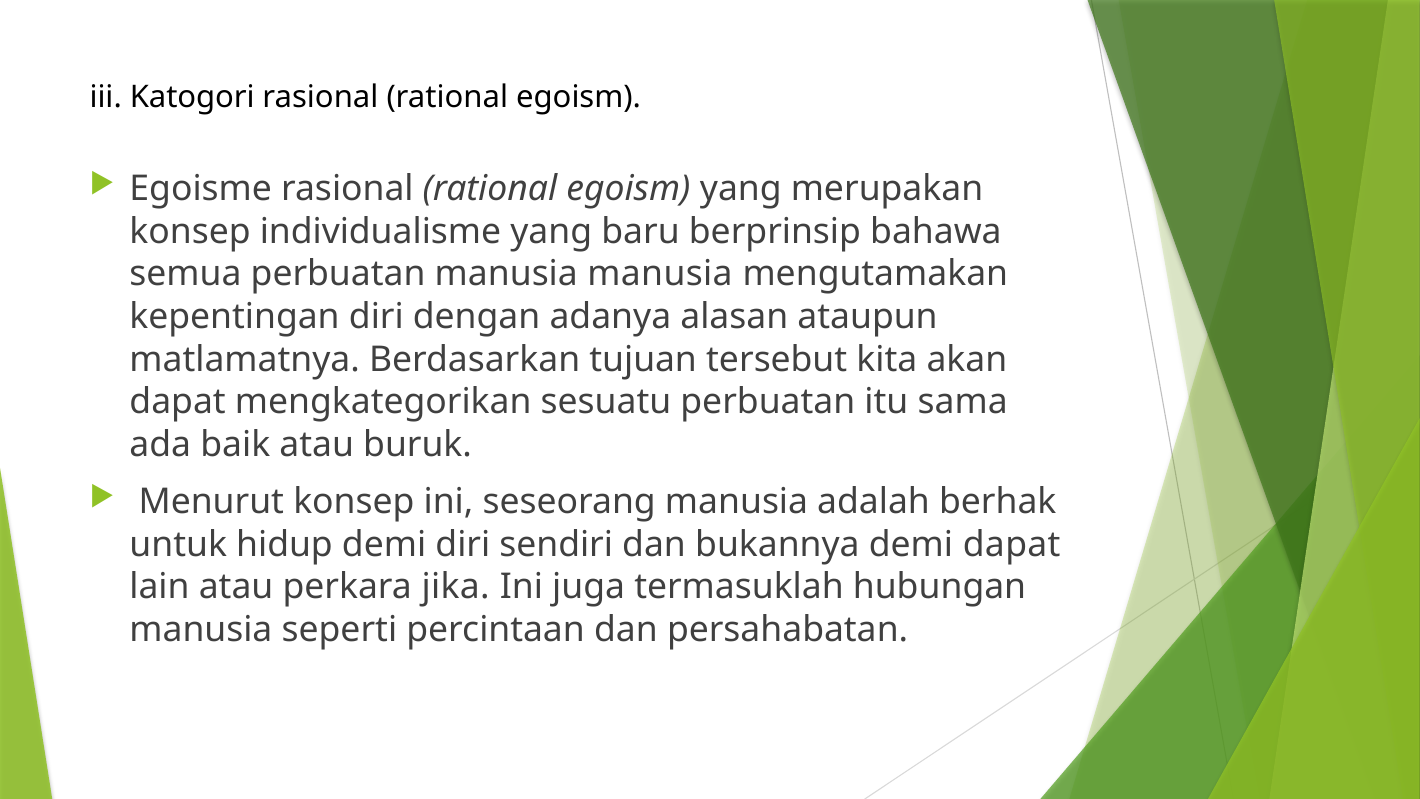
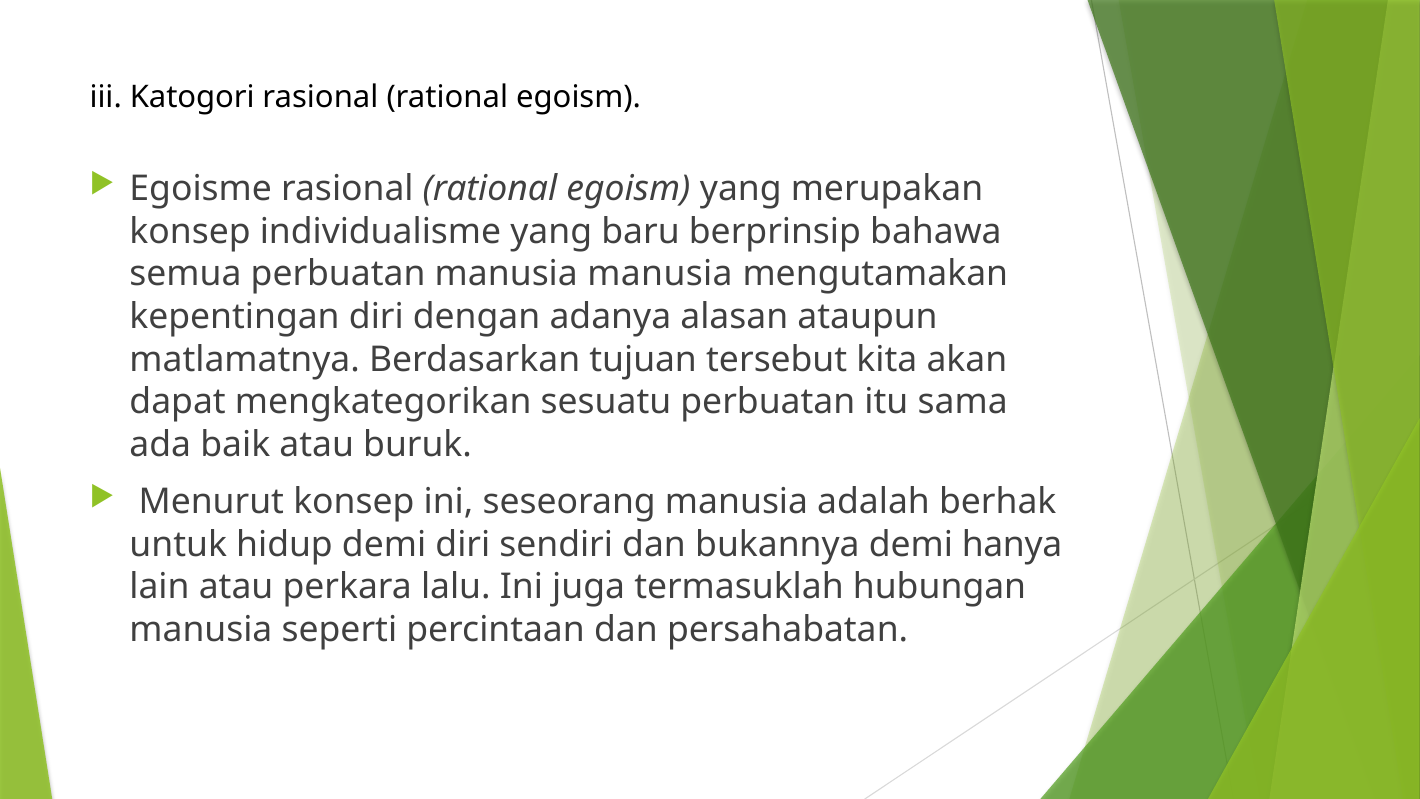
demi dapat: dapat -> hanya
jika: jika -> lalu
